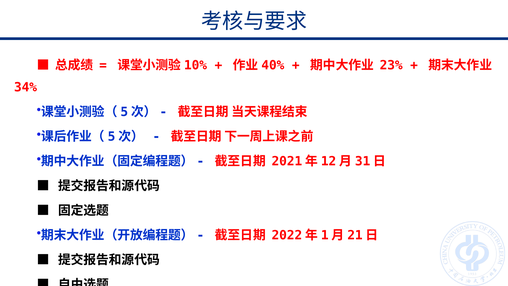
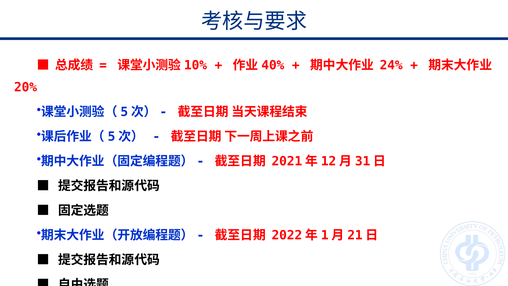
23%: 23% -> 24%
34%: 34% -> 20%
